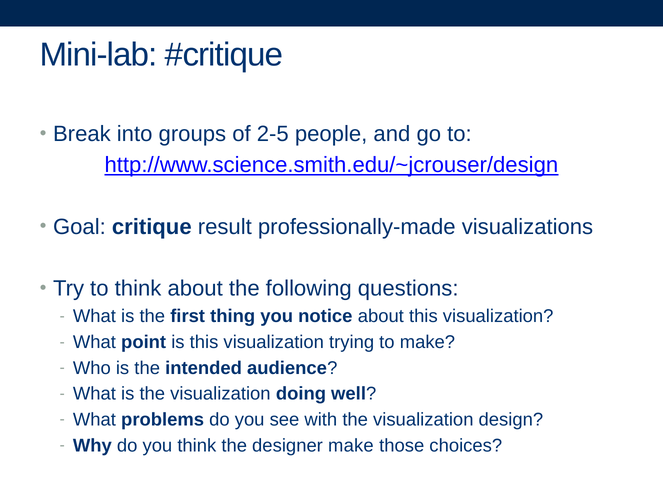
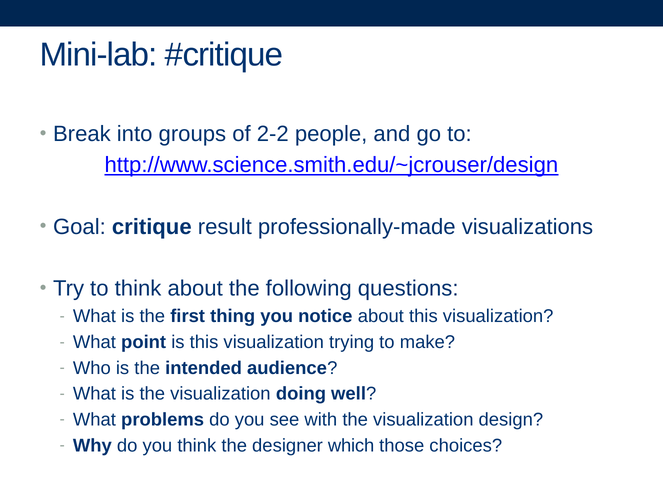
2-5: 2-5 -> 2-2
designer make: make -> which
